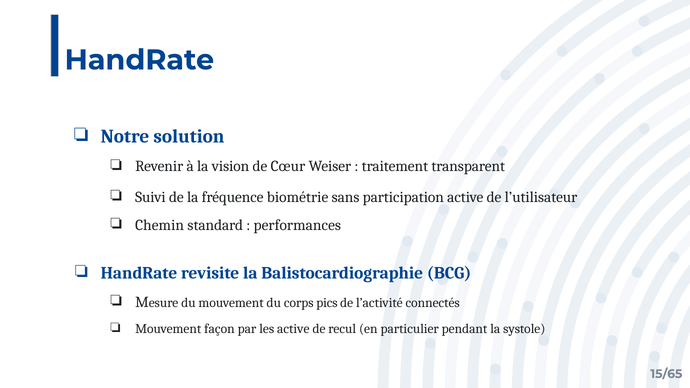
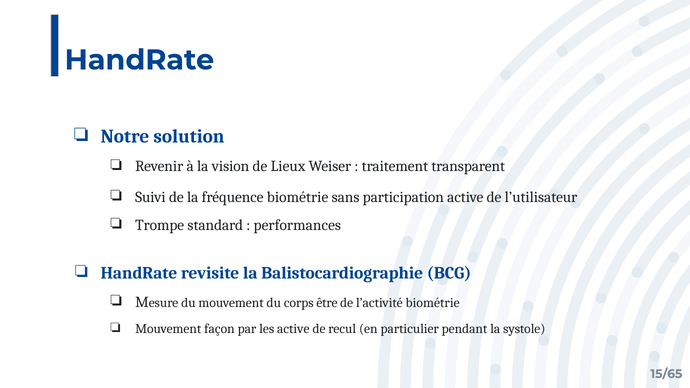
Cœur: Cœur -> Lieux
Chemin: Chemin -> Trompe
pics: pics -> être
l’activité connectés: connectés -> biométrie
